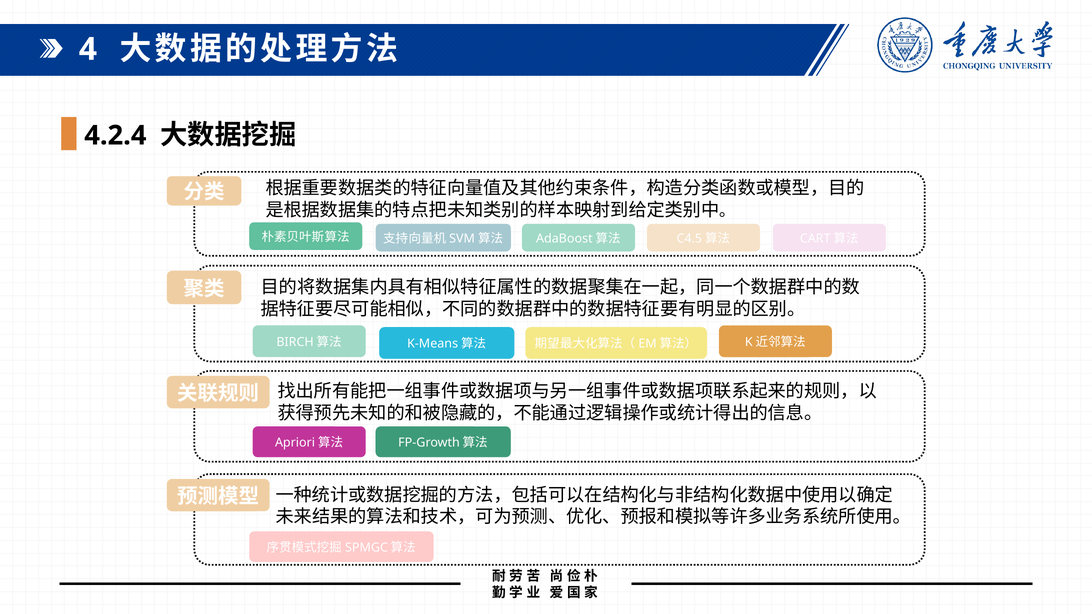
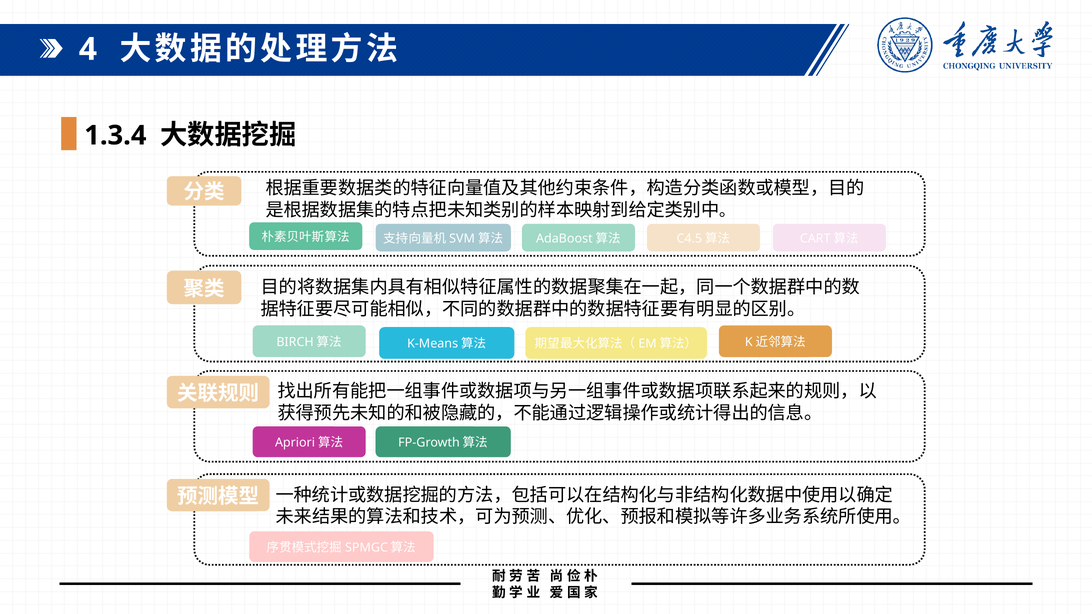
4.2.4: 4.2.4 -> 1.3.4
